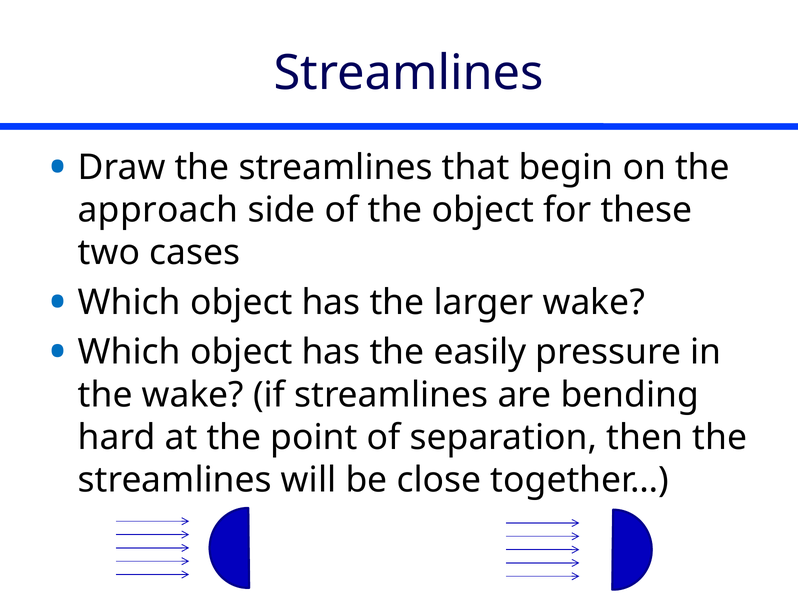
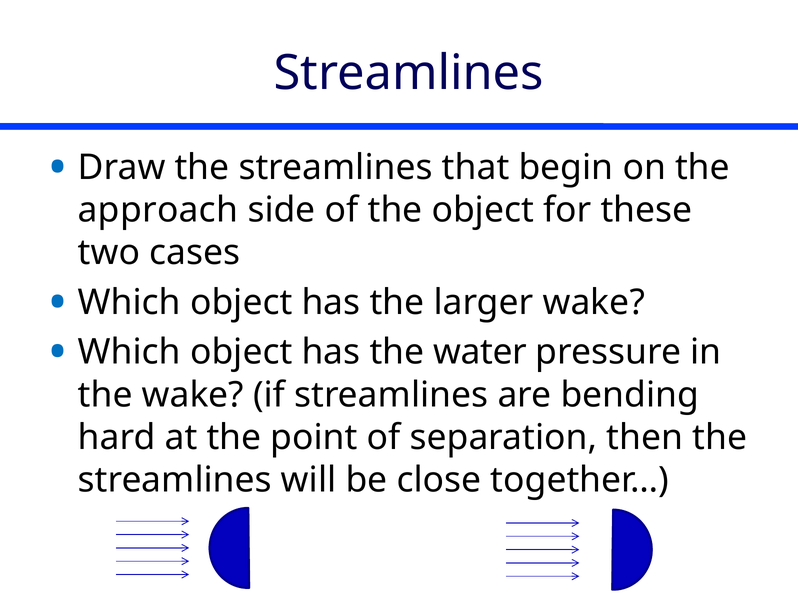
easily: easily -> water
